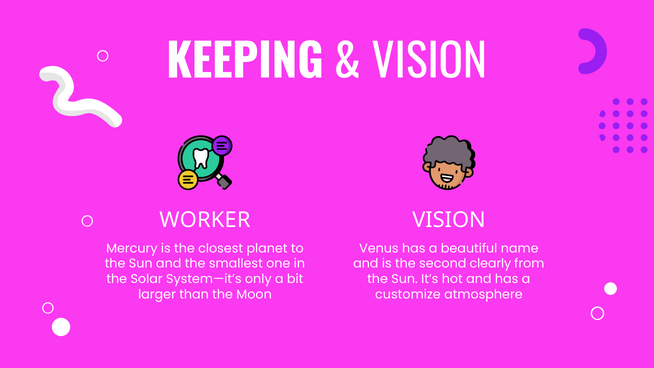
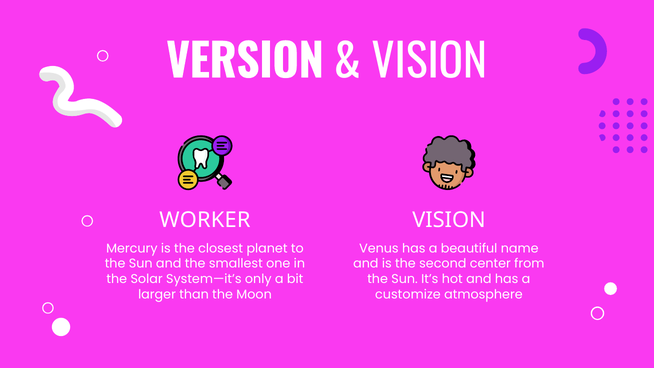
KEEPING: KEEPING -> VERSION
clearly: clearly -> center
